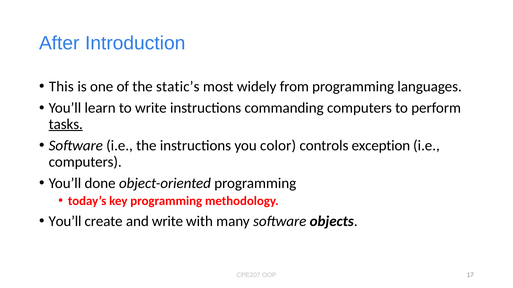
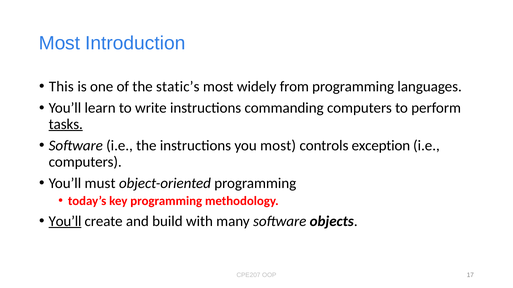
After at (59, 43): After -> Most
you color: color -> most
done: done -> must
You’ll at (65, 222) underline: none -> present
and write: write -> build
